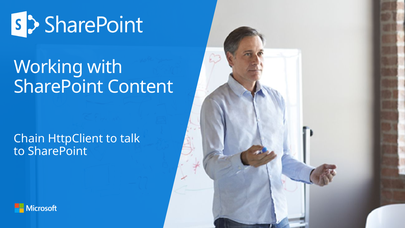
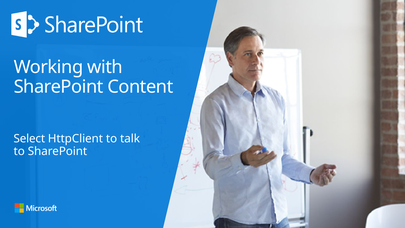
Chain: Chain -> Select
